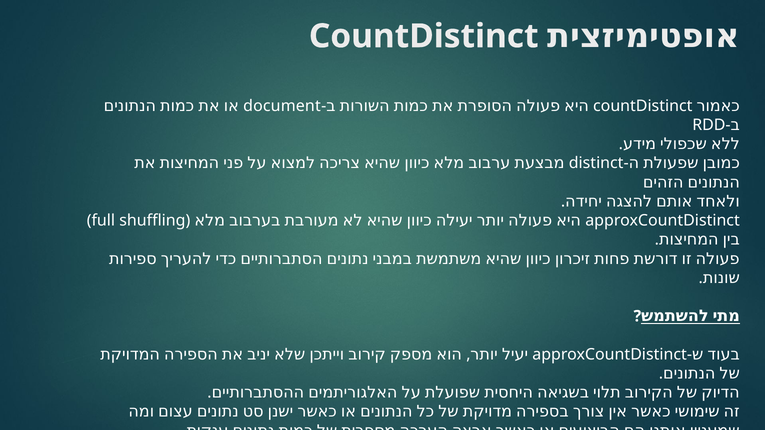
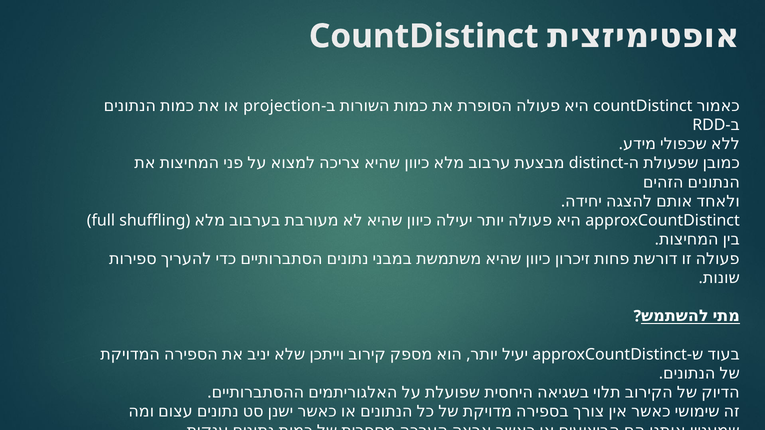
document: document -> projection
